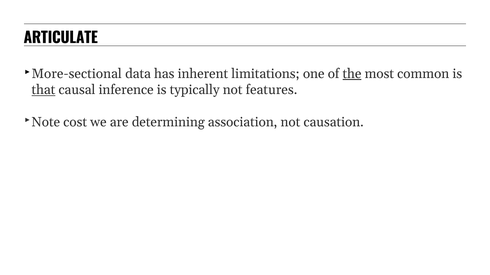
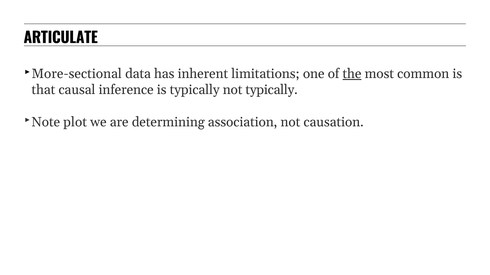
that underline: present -> none
not features: features -> typically
cost: cost -> plot
